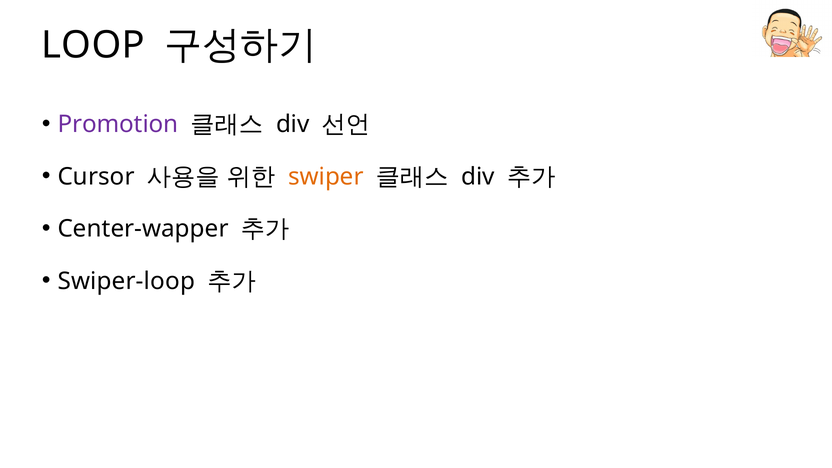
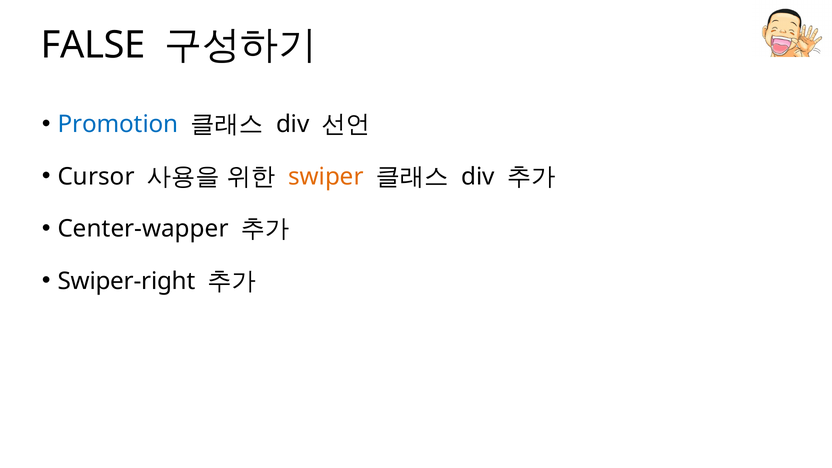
LOOP: LOOP -> FALSE
Promotion colour: purple -> blue
Swiper-loop: Swiper-loop -> Swiper-right
